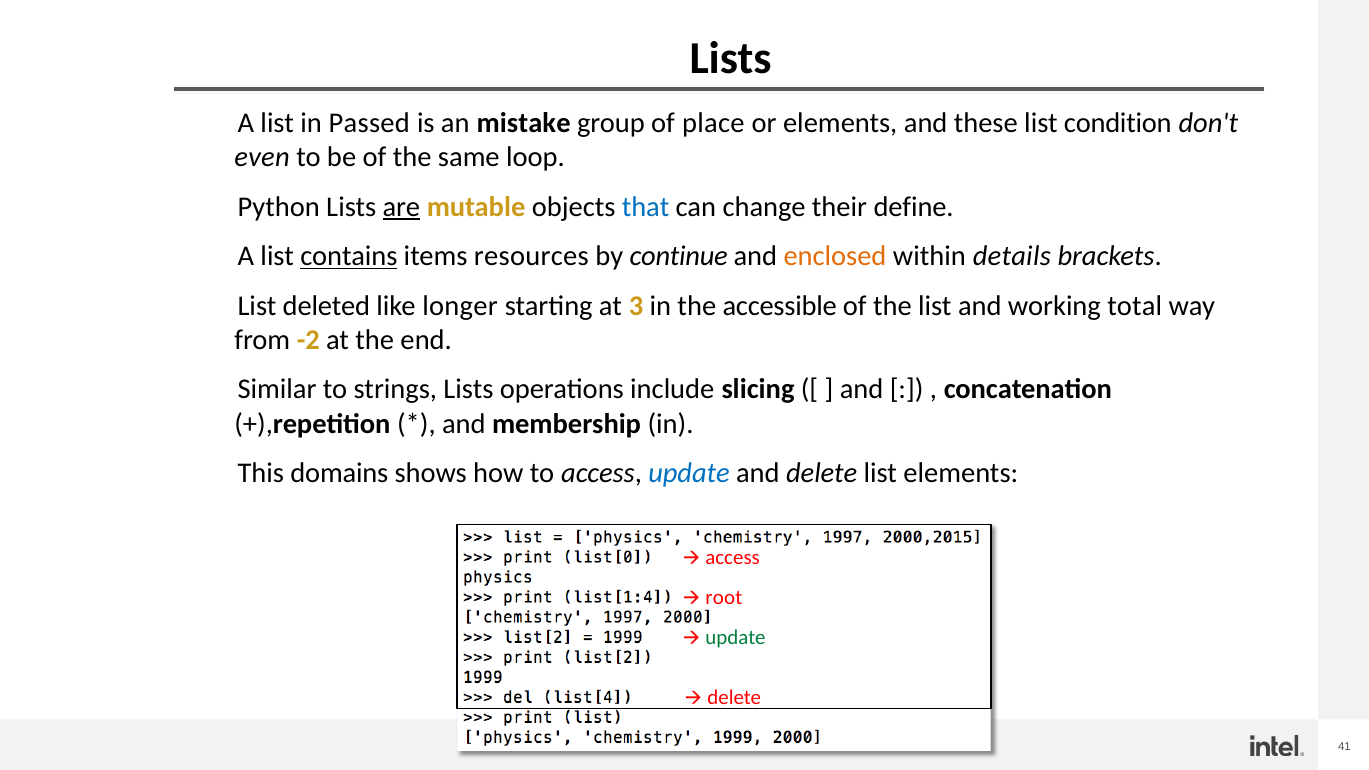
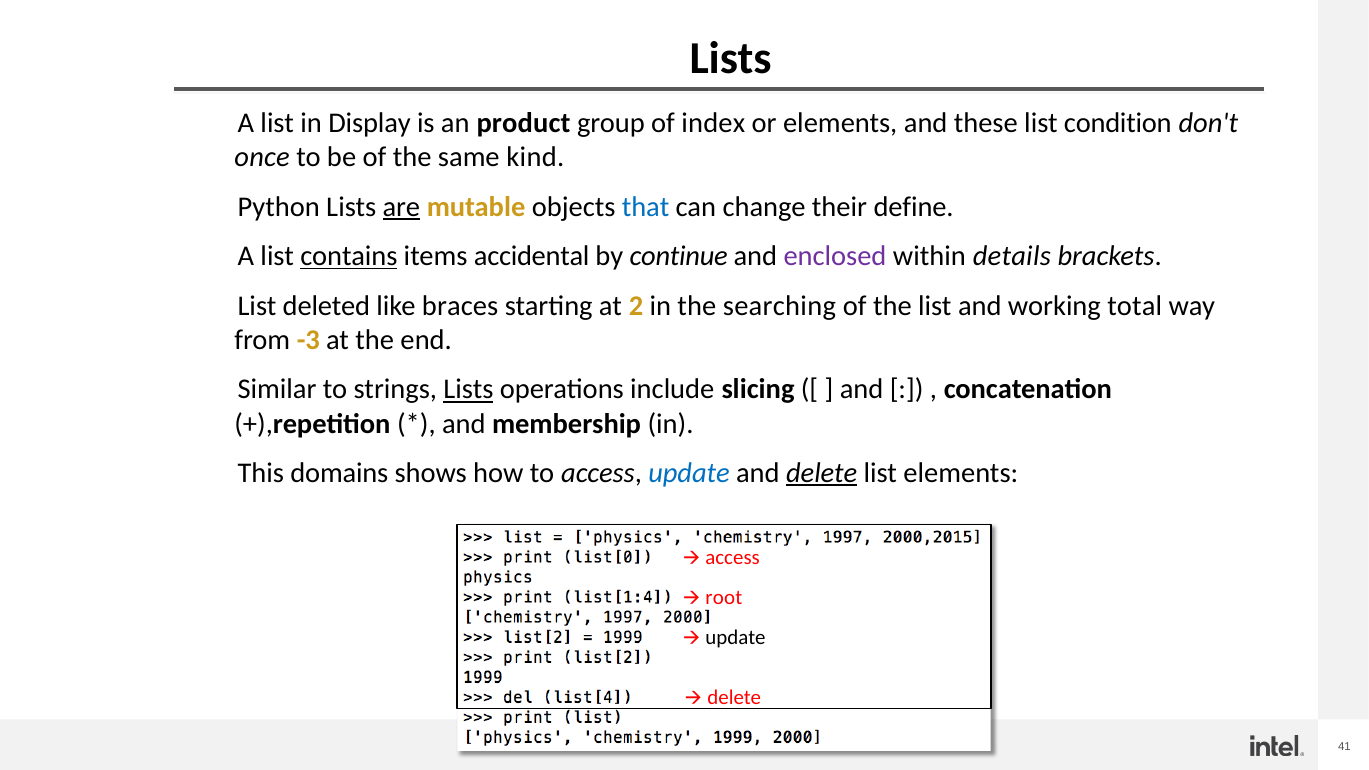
Passed: Passed -> Display
mistake: mistake -> product
place: place -> index
even: even -> once
loop: loop -> kind
resources: resources -> accidental
enclosed colour: orange -> purple
longer: longer -> braces
3: 3 -> 2
accessible: accessible -> searching
-2: -2 -> -3
Lists at (468, 389) underline: none -> present
delete at (822, 473) underline: none -> present
update at (736, 638) colour: green -> black
